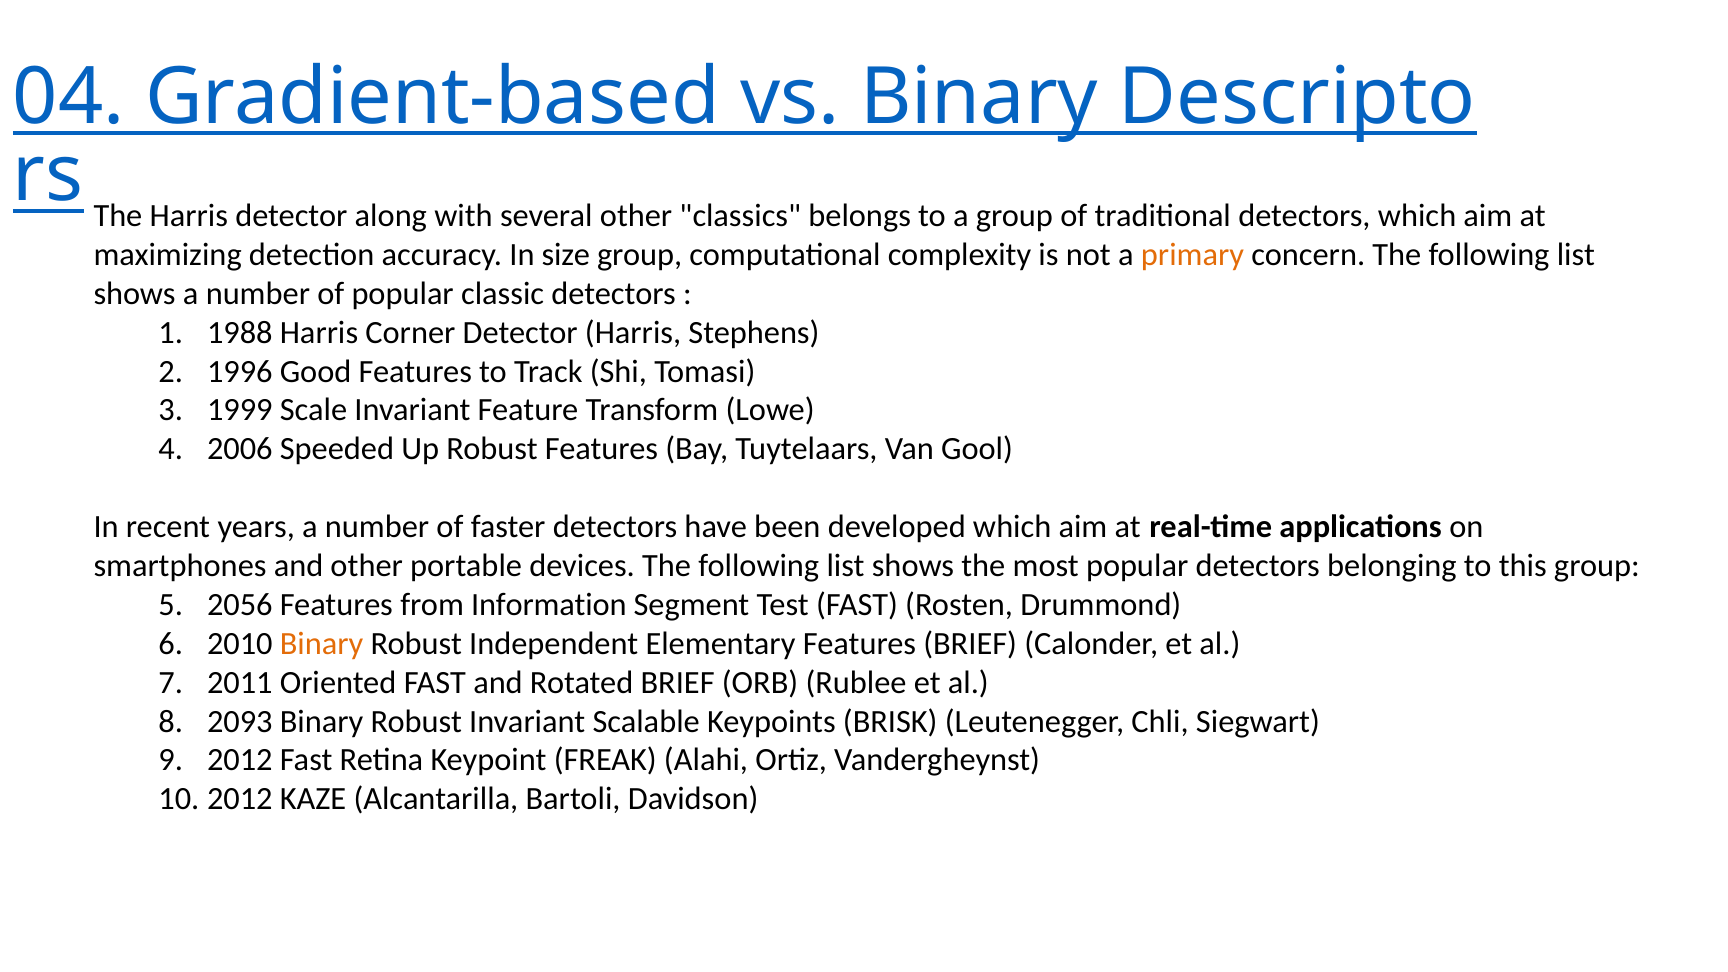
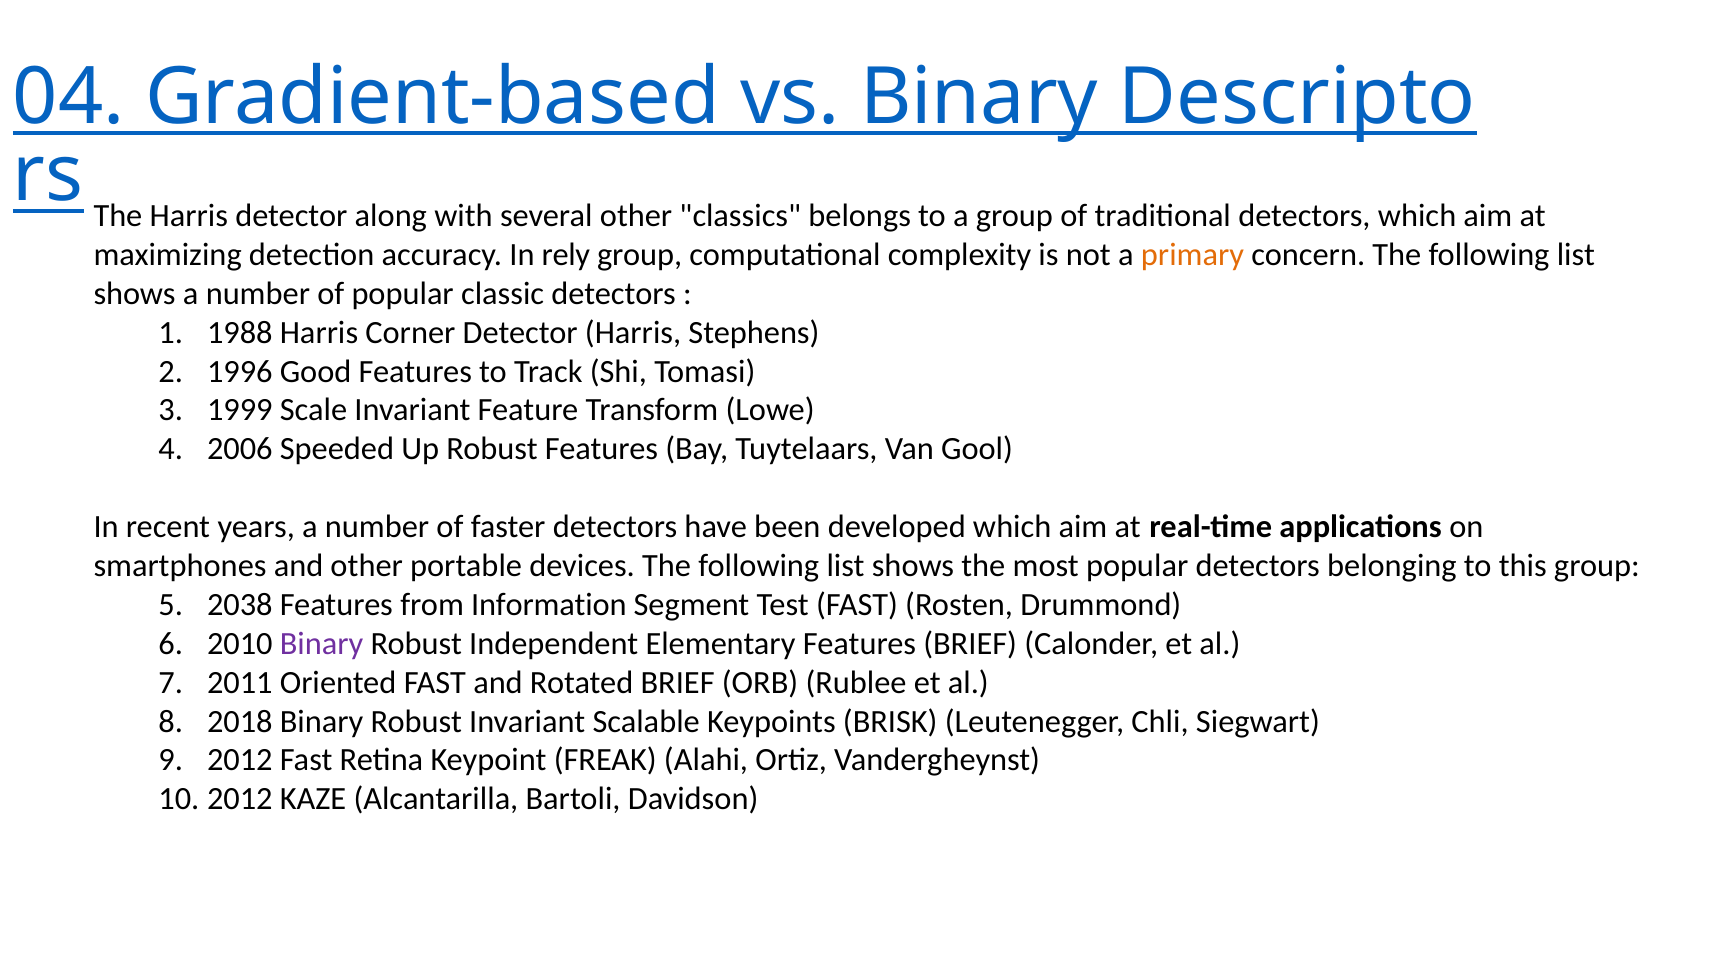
size: size -> rely
2056: 2056 -> 2038
Binary at (322, 644) colour: orange -> purple
2093: 2093 -> 2018
